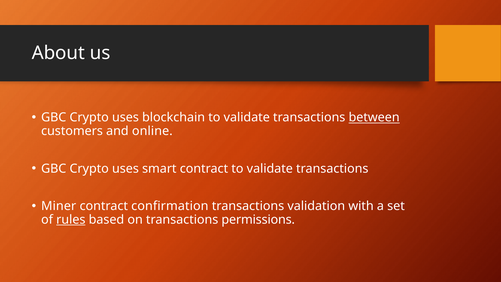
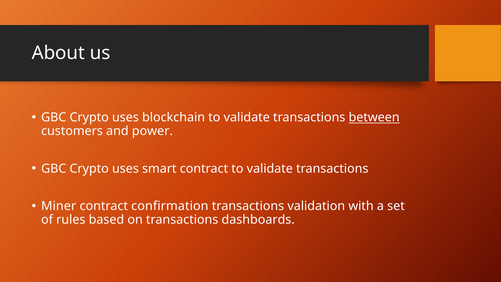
online: online -> power
rules underline: present -> none
permissions: permissions -> dashboards
